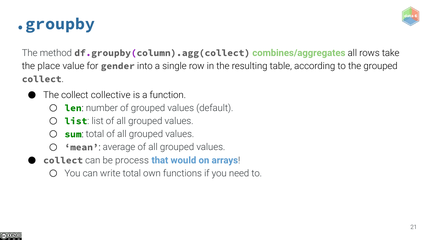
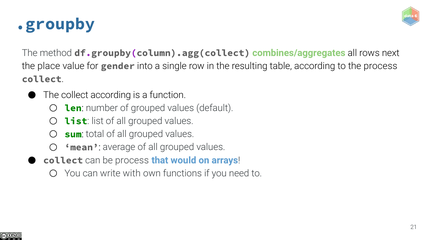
take: take -> next
the grouped: grouped -> process
collect collective: collective -> according
write total: total -> with
